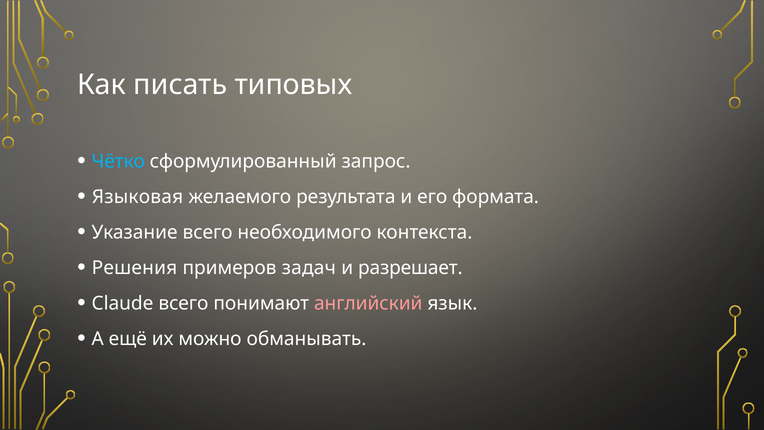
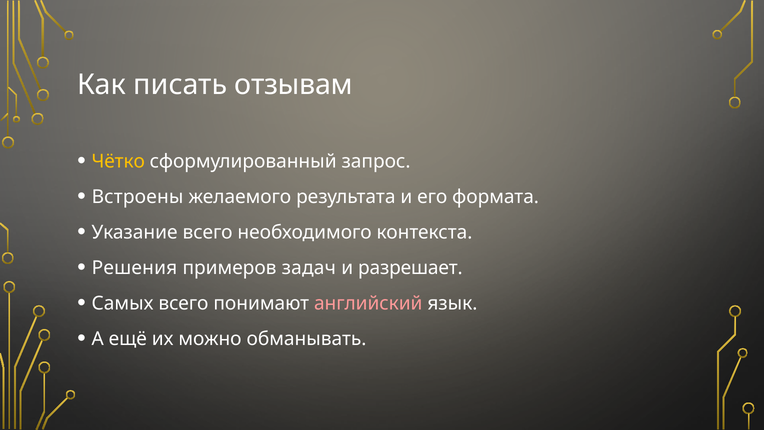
типовых: типовых -> отзывам
Чётко colour: light blue -> yellow
Языковая: Языковая -> Встроены
Claude: Claude -> Самых
